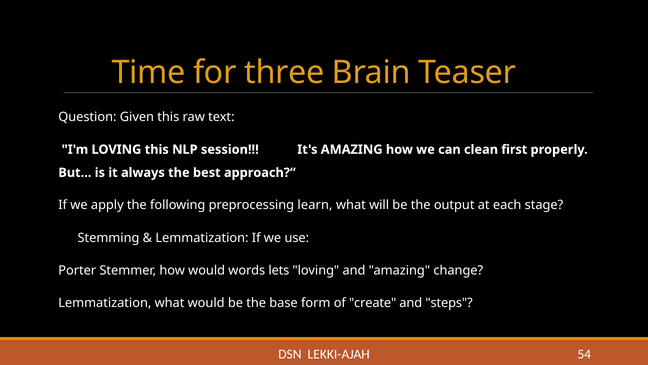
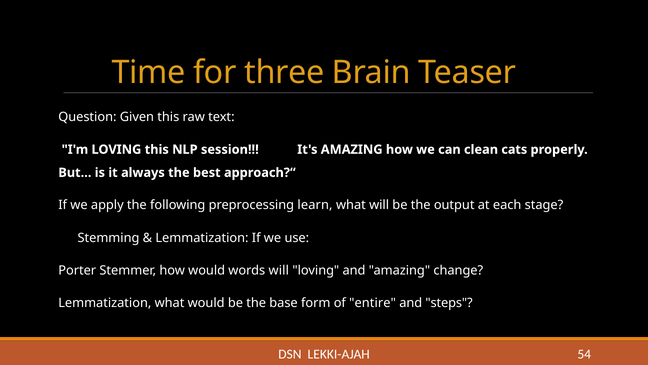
first: first -> cats
words lets: lets -> will
create: create -> entire
